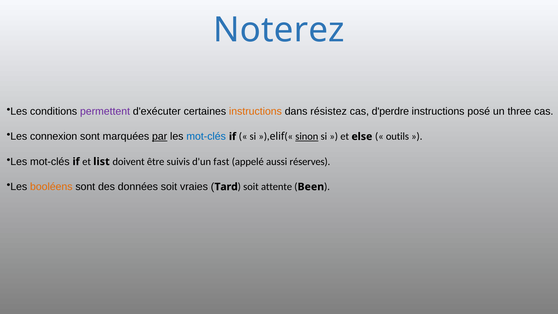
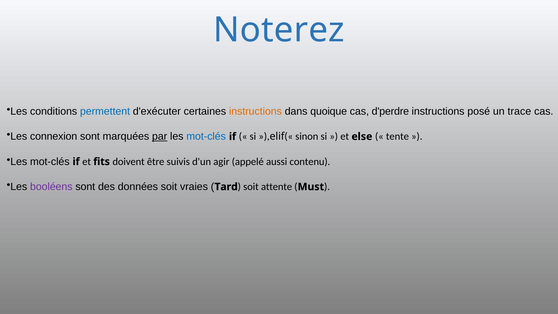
permettent colour: purple -> blue
résistez: résistez -> quoique
three: three -> trace
sinon underline: present -> none
outils: outils -> tente
list: list -> fits
fast: fast -> agir
réserves: réserves -> contenu
booléens colour: orange -> purple
Been: Been -> Must
